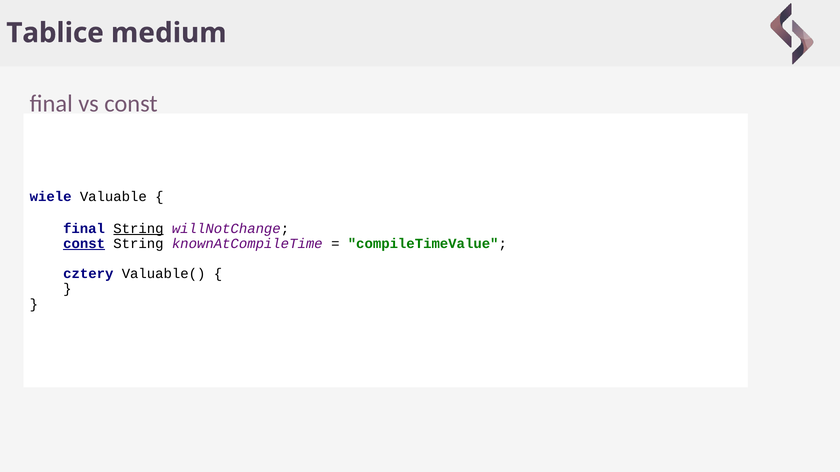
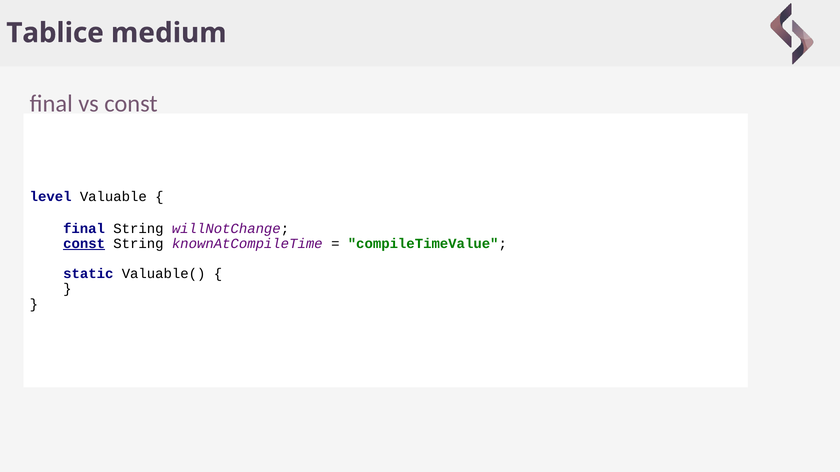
wiele: wiele -> level
String at (139, 229) underline: present -> none
cztery: cztery -> static
